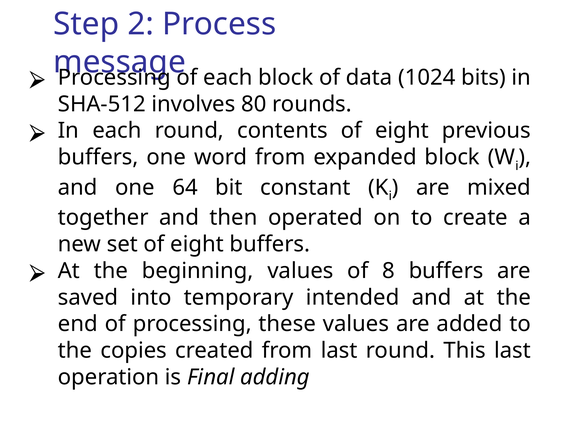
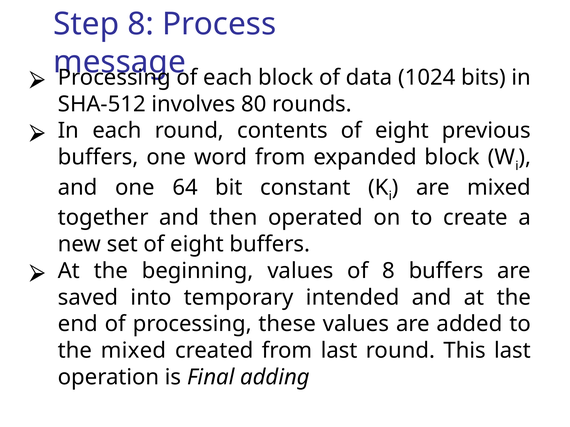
Step 2: 2 -> 8
the copies: copies -> mixed
